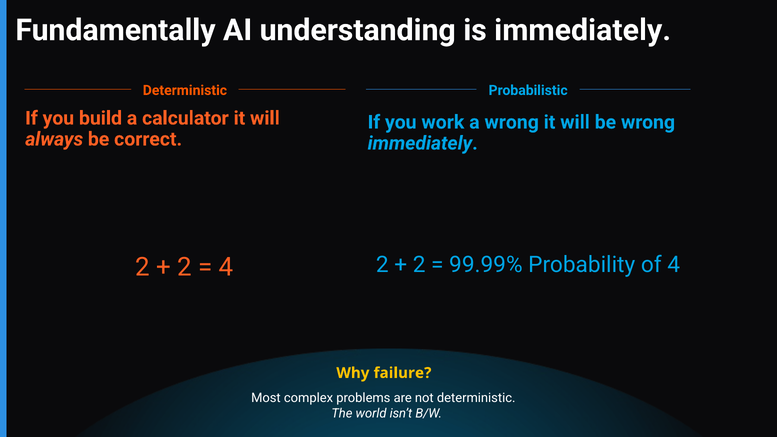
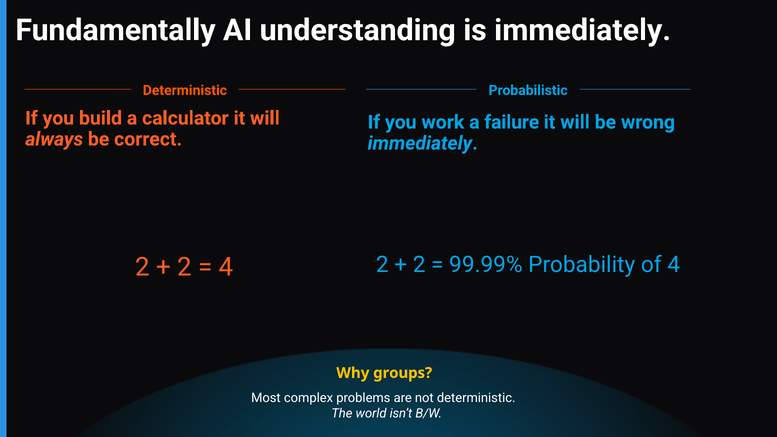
a wrong: wrong -> failure
failure: failure -> groups
